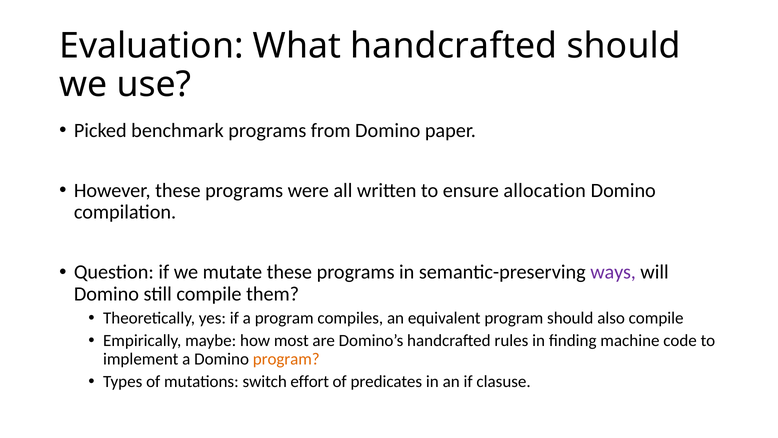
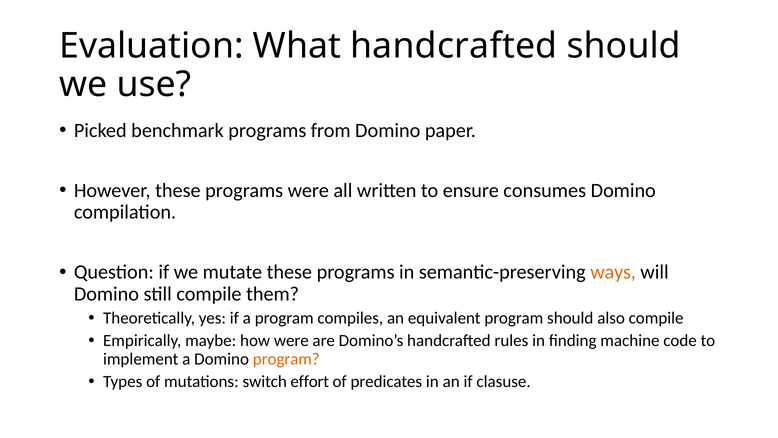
allocation: allocation -> consumes
ways colour: purple -> orange
how most: most -> were
